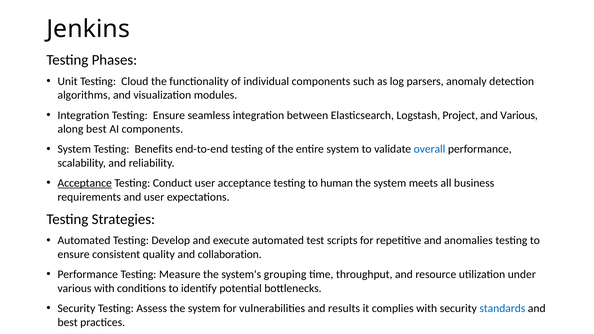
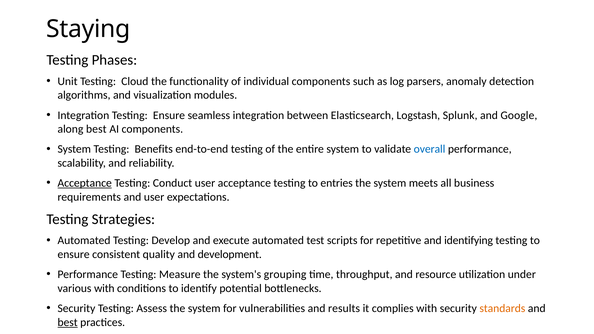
Jenkins: Jenkins -> Staying
Project: Project -> Splunk
and Various: Various -> Google
human: human -> entries
anomalies: anomalies -> identifying
collaboration: collaboration -> development
standards colour: blue -> orange
best at (68, 322) underline: none -> present
